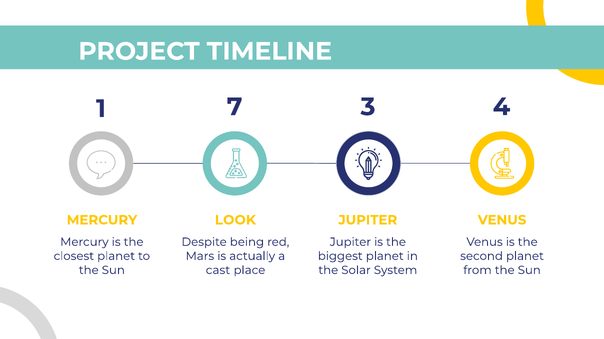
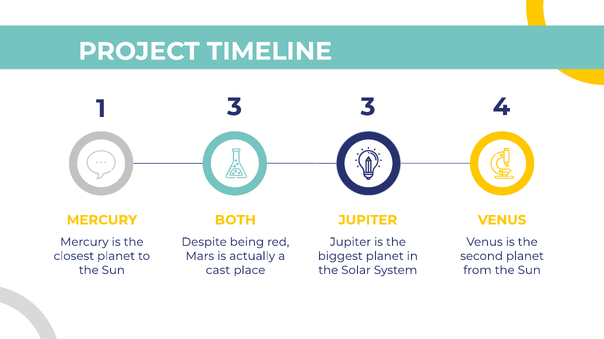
1 7: 7 -> 3
LOOK: LOOK -> BOTH
